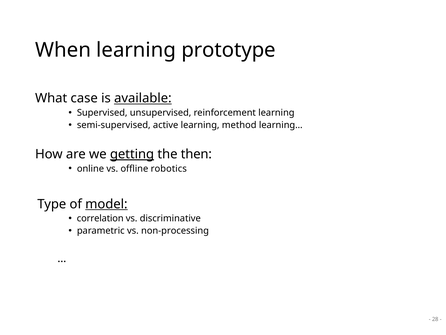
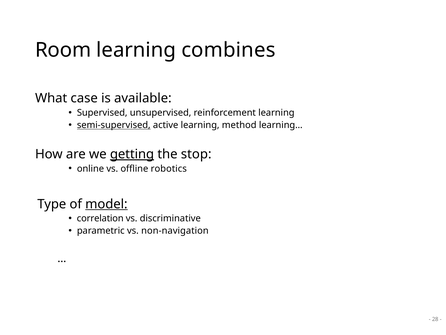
When: When -> Room
prototype: prototype -> combines
available underline: present -> none
semi-supervised underline: none -> present
then: then -> stop
non-processing: non-processing -> non-navigation
